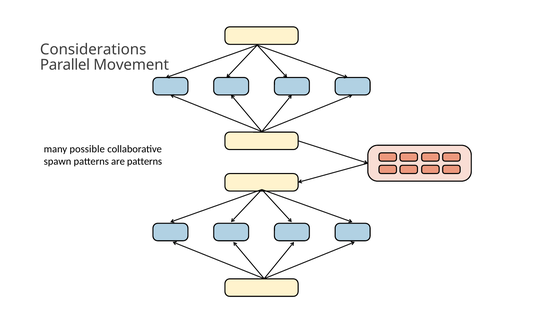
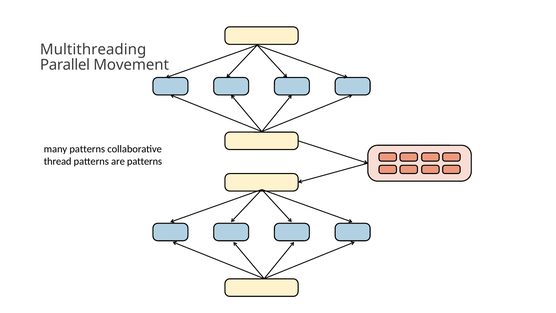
Considerations: Considerations -> Multithreading
many possible: possible -> patterns
spawn: spawn -> thread
